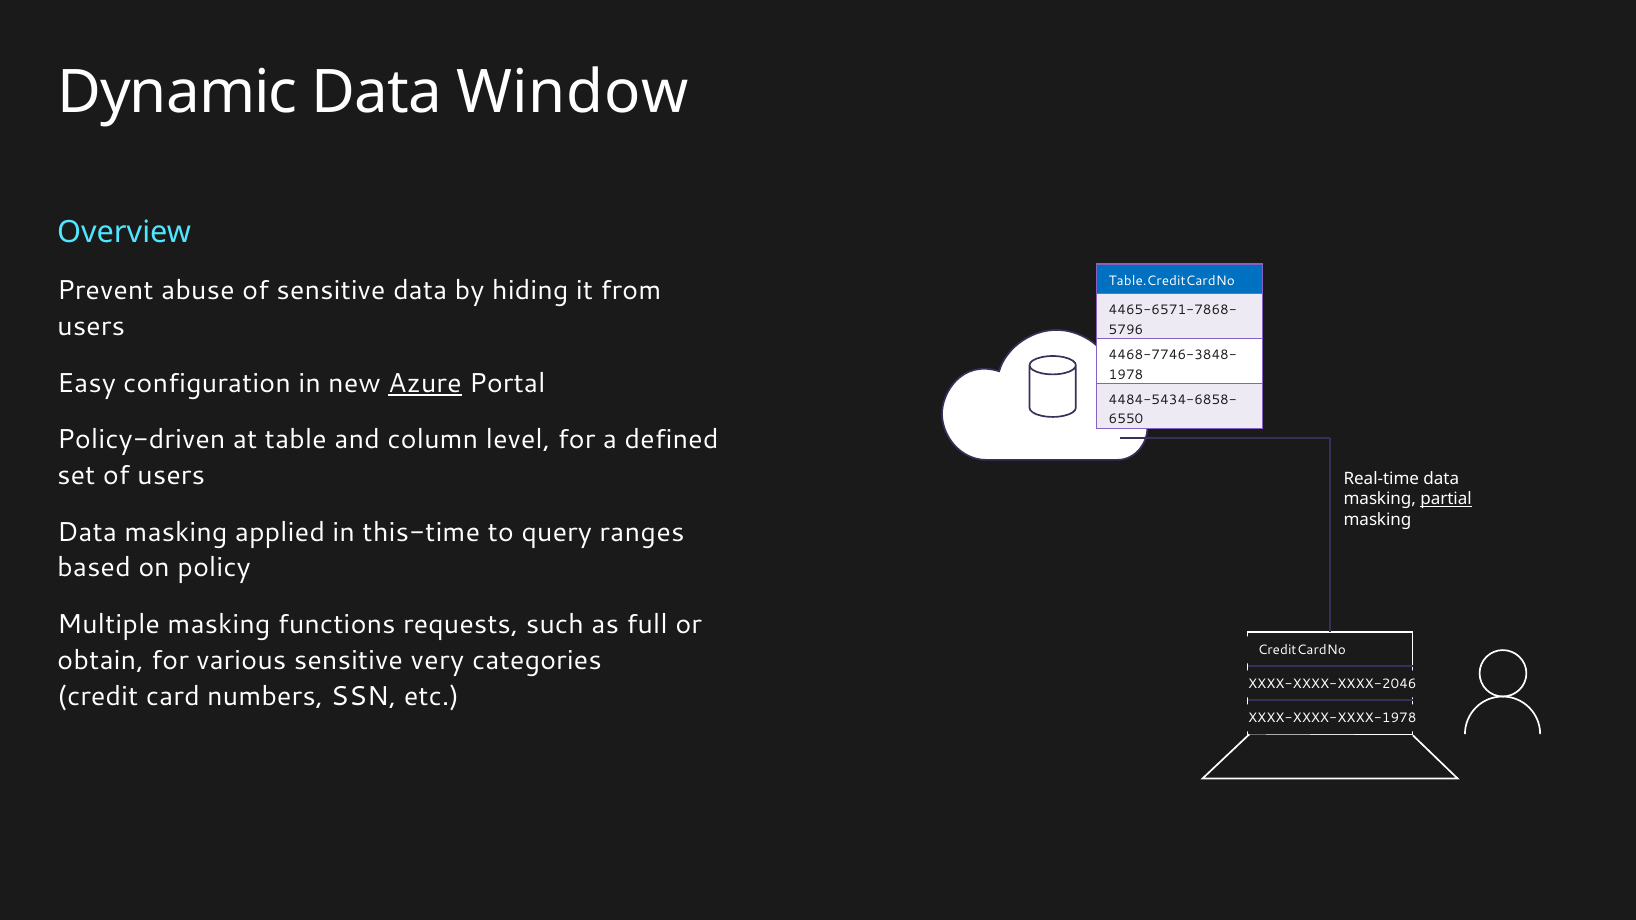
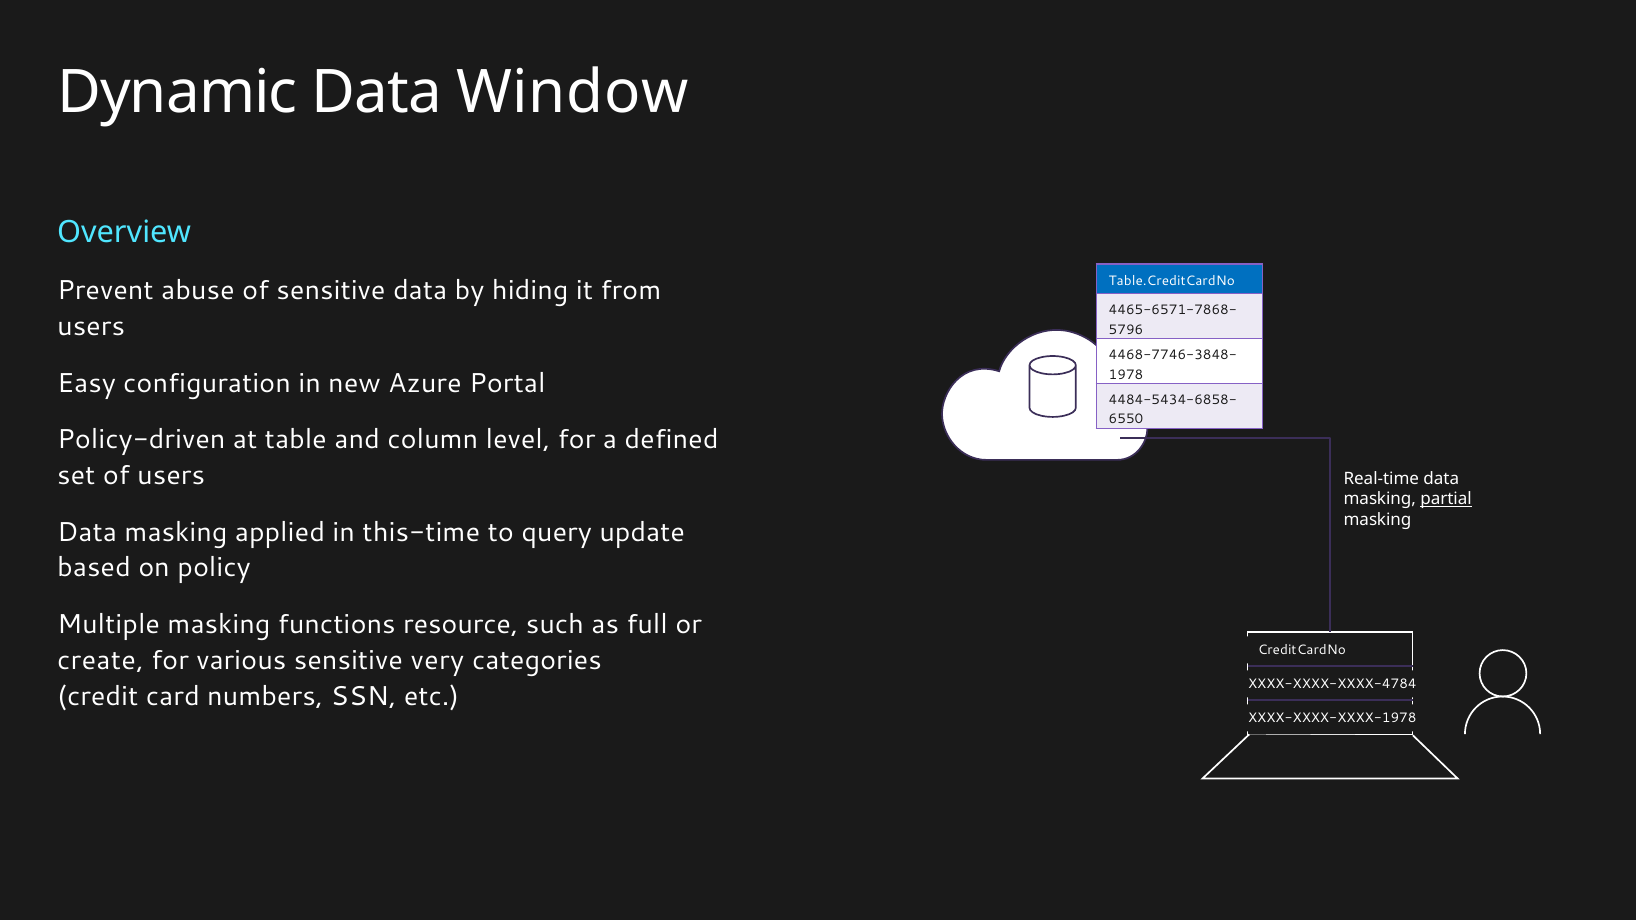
Azure underline: present -> none
ranges: ranges -> update
requests: requests -> resource
obtain: obtain -> create
XXXX-XXXX-XXXX-2046: XXXX-XXXX-XXXX-2046 -> XXXX-XXXX-XXXX-4784
